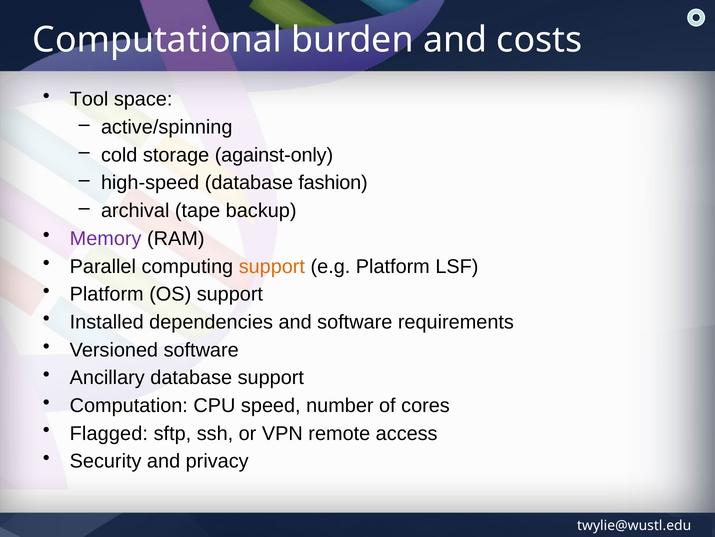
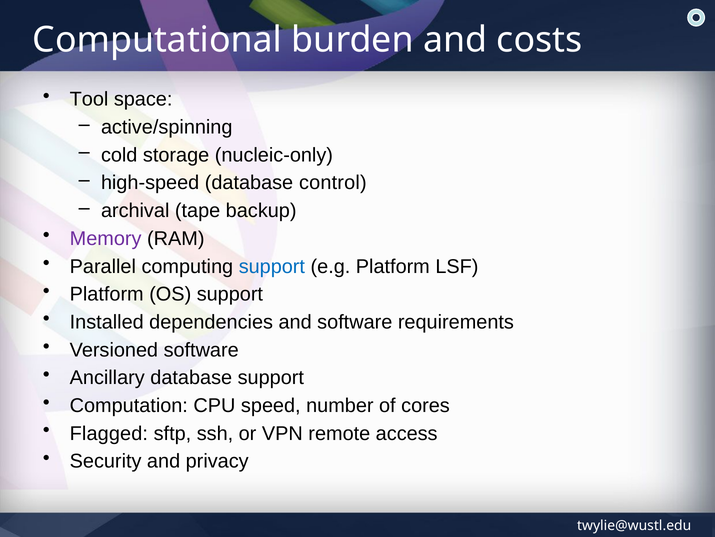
against-only: against-only -> nucleic-only
fashion: fashion -> control
support at (272, 266) colour: orange -> blue
